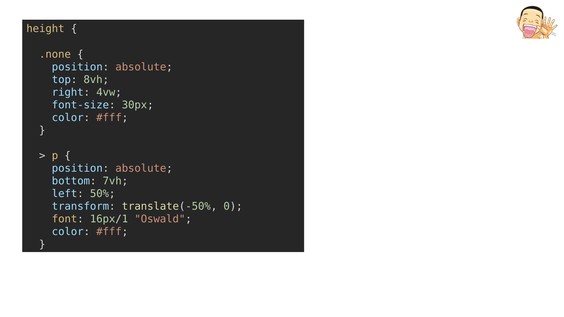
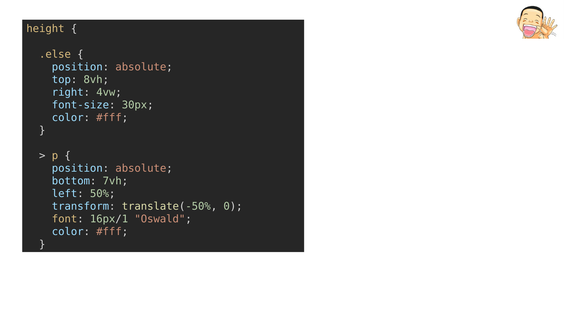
.none: .none -> .else
